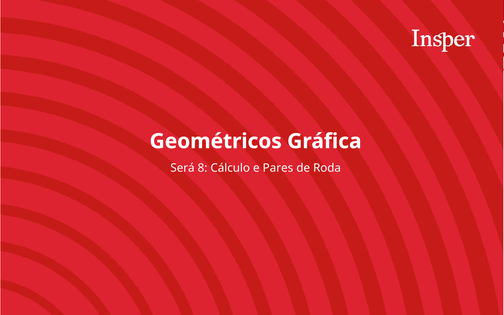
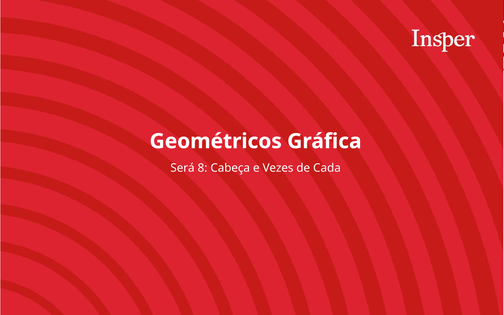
Cálculo: Cálculo -> Cabeça
Pares: Pares -> Vezes
Roda: Roda -> Cada
